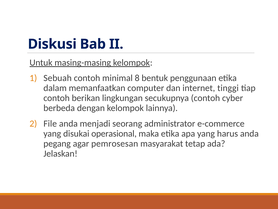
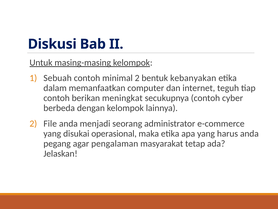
minimal 8: 8 -> 2
penggunaan: penggunaan -> kebanyakan
tinggi: tinggi -> teguh
lingkungan: lingkungan -> meningkat
pemrosesan: pemrosesan -> pengalaman
